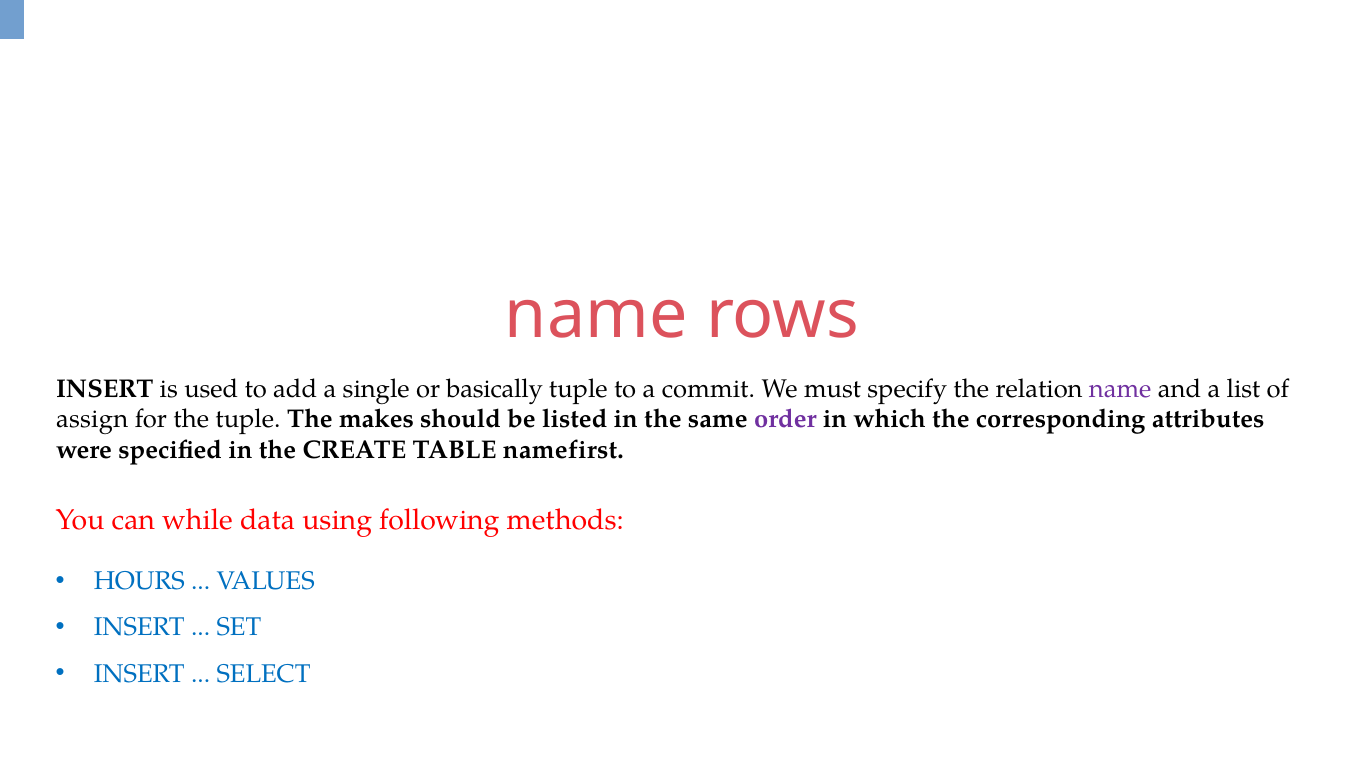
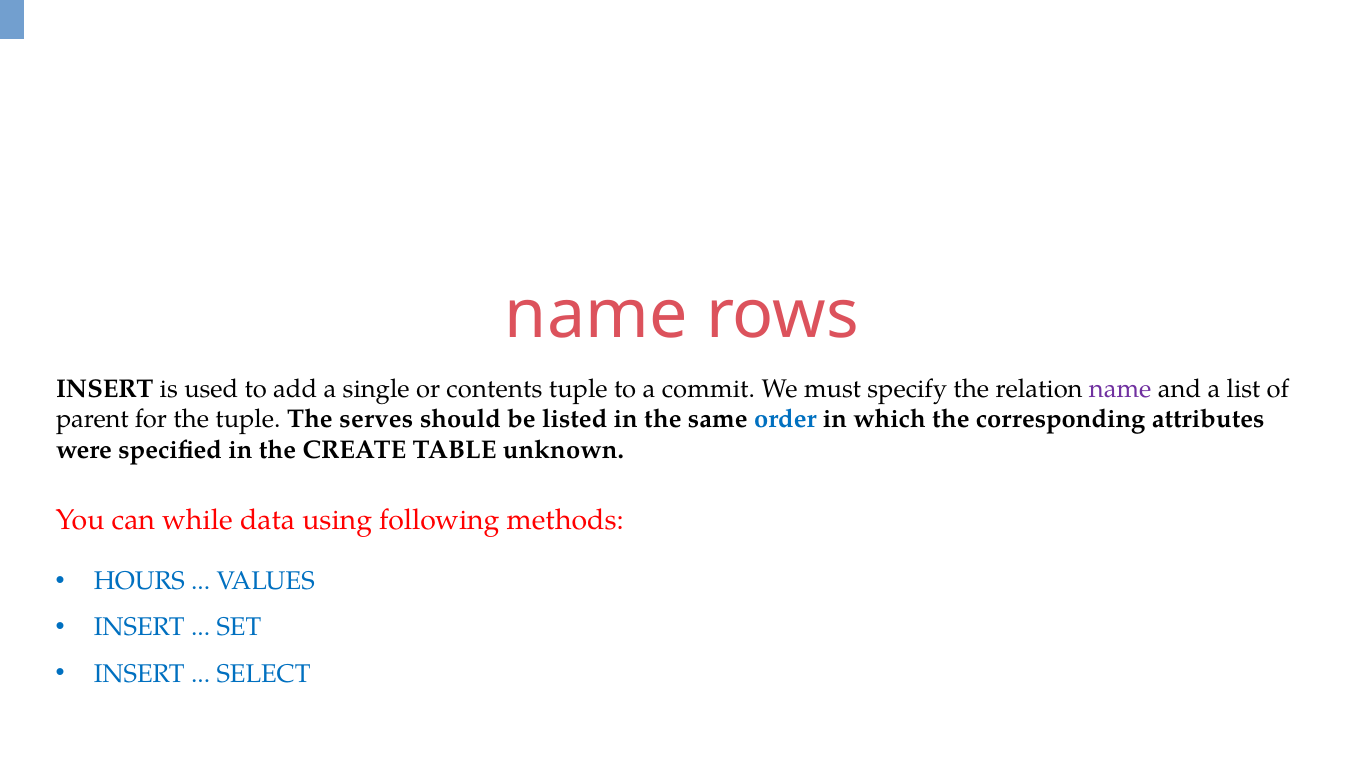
basically: basically -> contents
assign: assign -> parent
makes: makes -> serves
order colour: purple -> blue
namefirst: namefirst -> unknown
